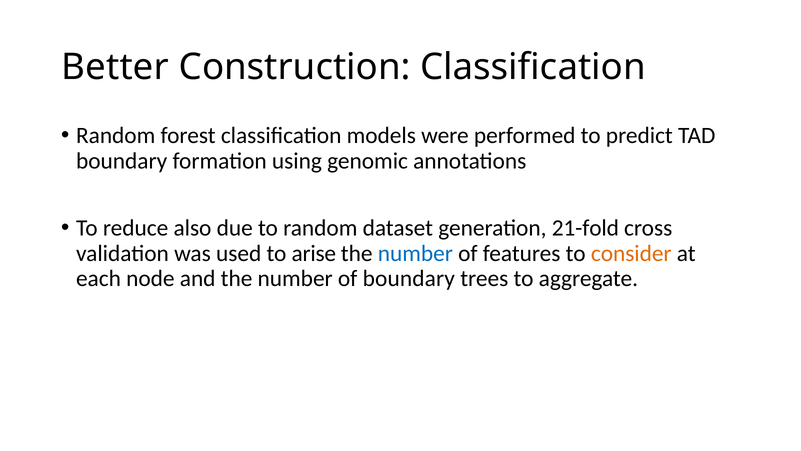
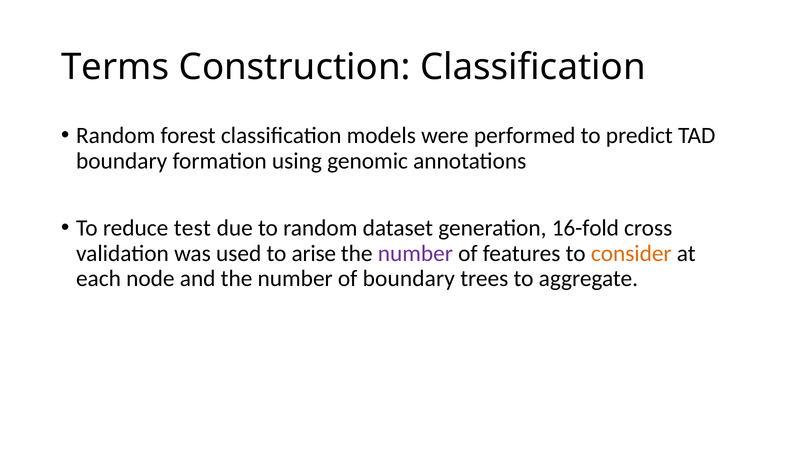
Better: Better -> Terms
also: also -> test
21-fold: 21-fold -> 16-fold
number at (415, 253) colour: blue -> purple
